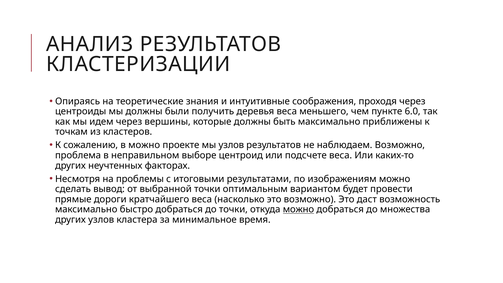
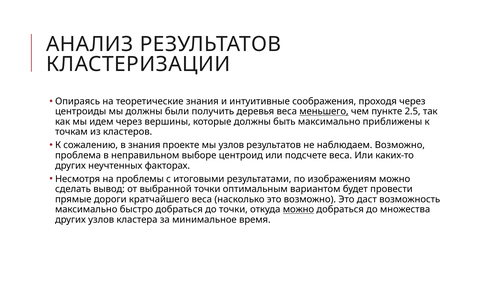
меньшего underline: none -> present
6.0: 6.0 -> 2.5
в можно: можно -> знания
